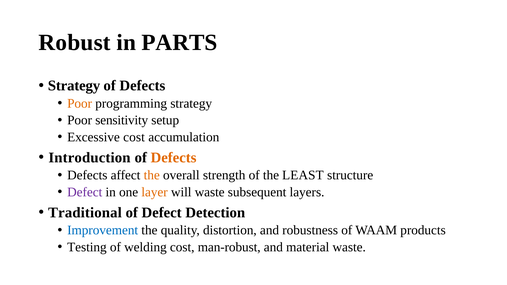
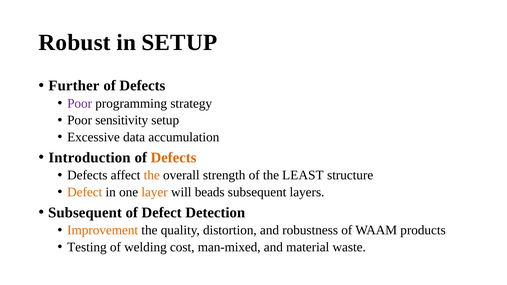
in PARTS: PARTS -> SETUP
Strategy at (74, 86): Strategy -> Further
Poor at (80, 103) colour: orange -> purple
Excessive cost: cost -> data
Defect at (85, 192) colour: purple -> orange
will waste: waste -> beads
Traditional at (85, 213): Traditional -> Subsequent
Improvement colour: blue -> orange
man-robust: man-robust -> man-mixed
